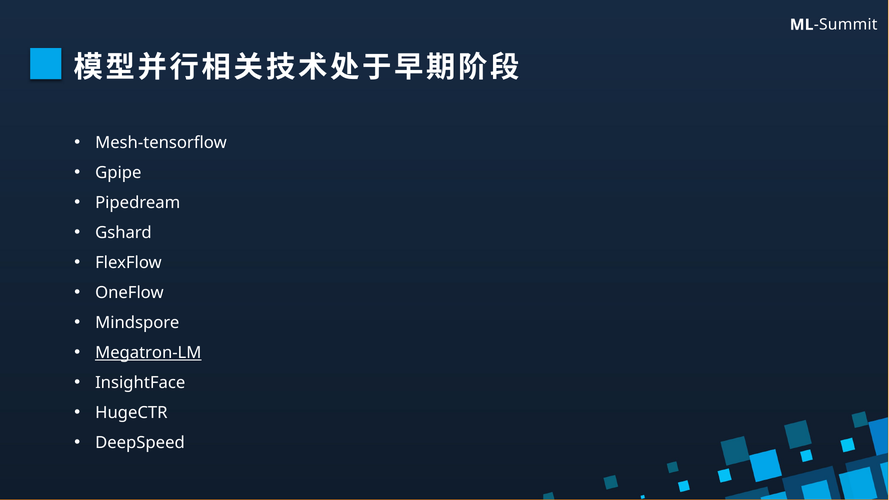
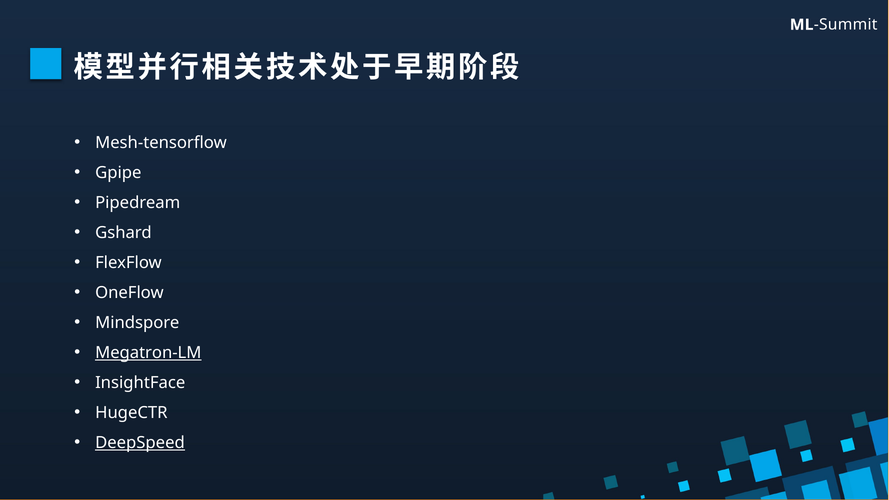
DeepSpeed underline: none -> present
